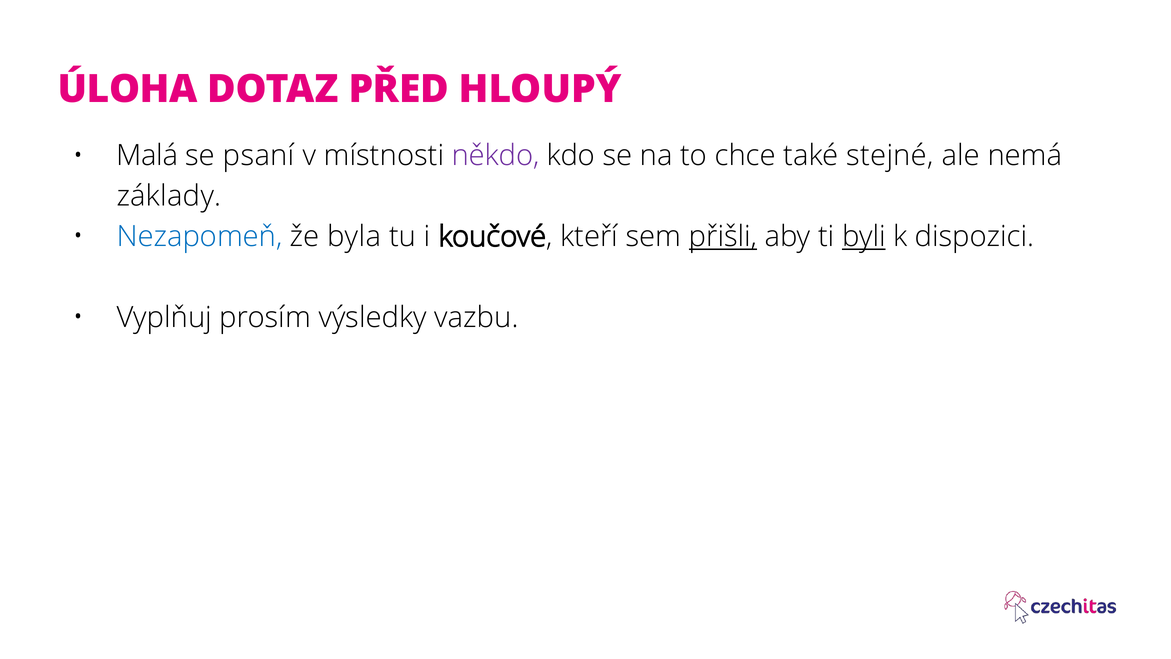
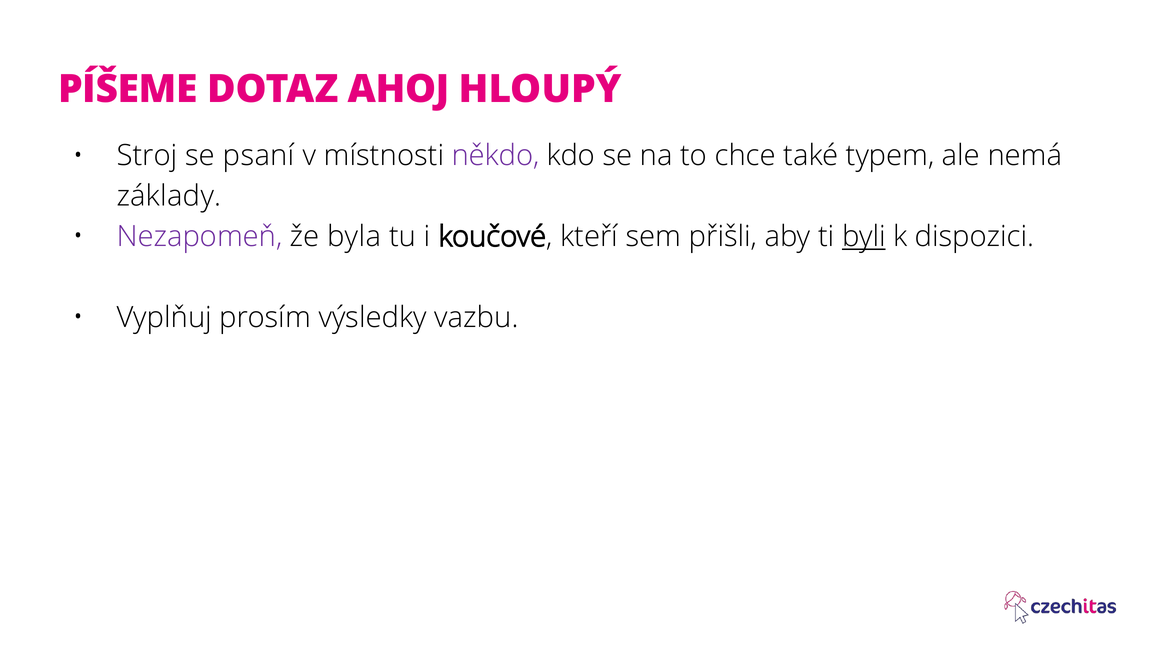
ÚLOHA: ÚLOHA -> PÍŠEME
PŘED: PŘED -> AHOJ
Malá: Malá -> Stroj
stejné: stejné -> typem
Nezapomeň colour: blue -> purple
přišli underline: present -> none
